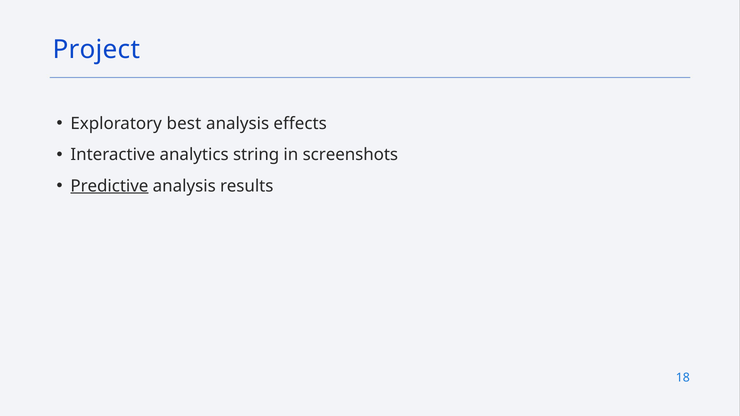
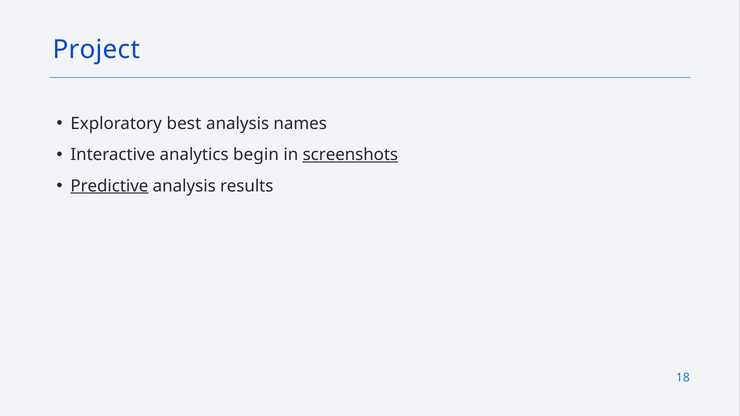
effects: effects -> names
string: string -> begin
screenshots underline: none -> present
